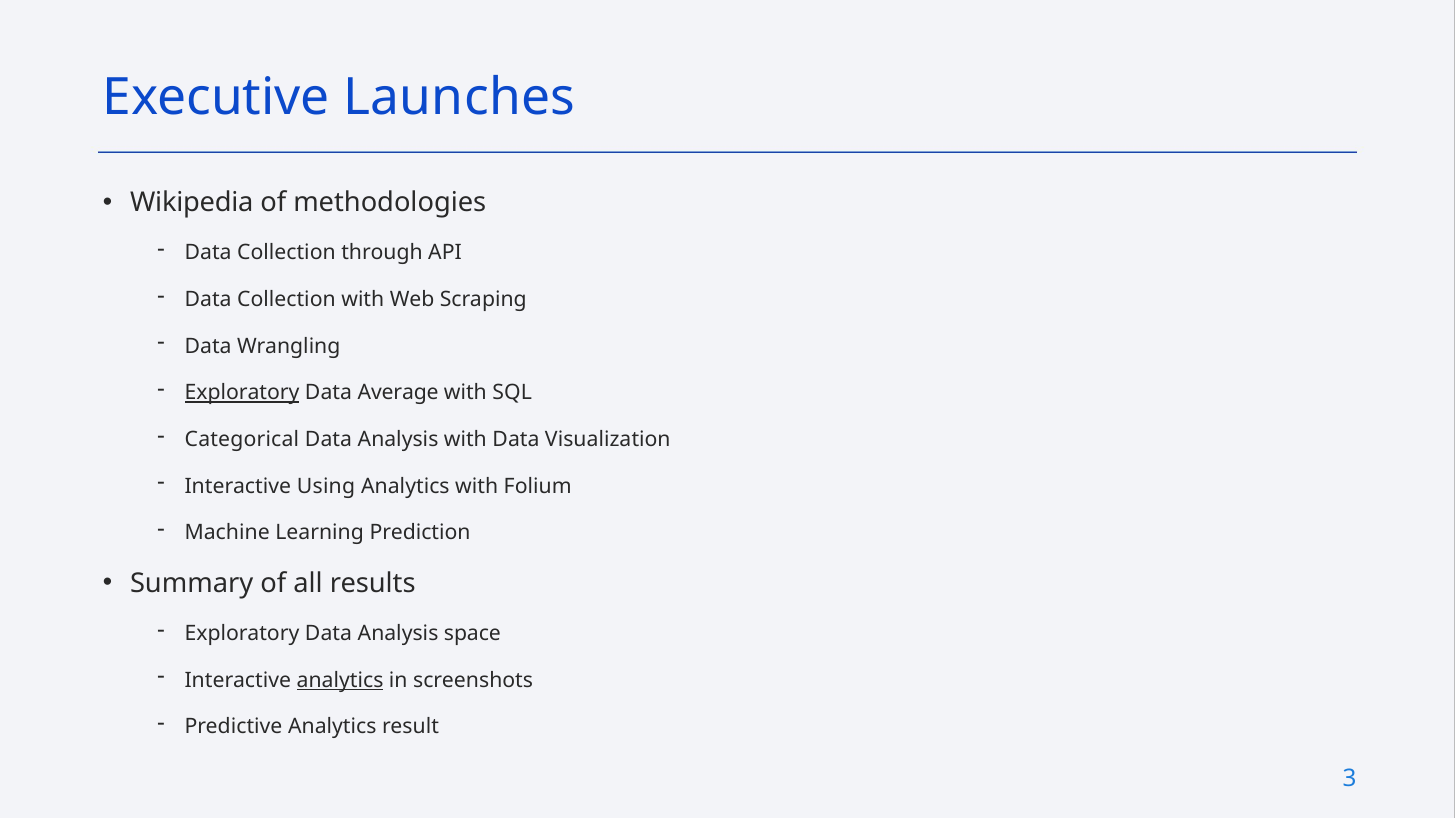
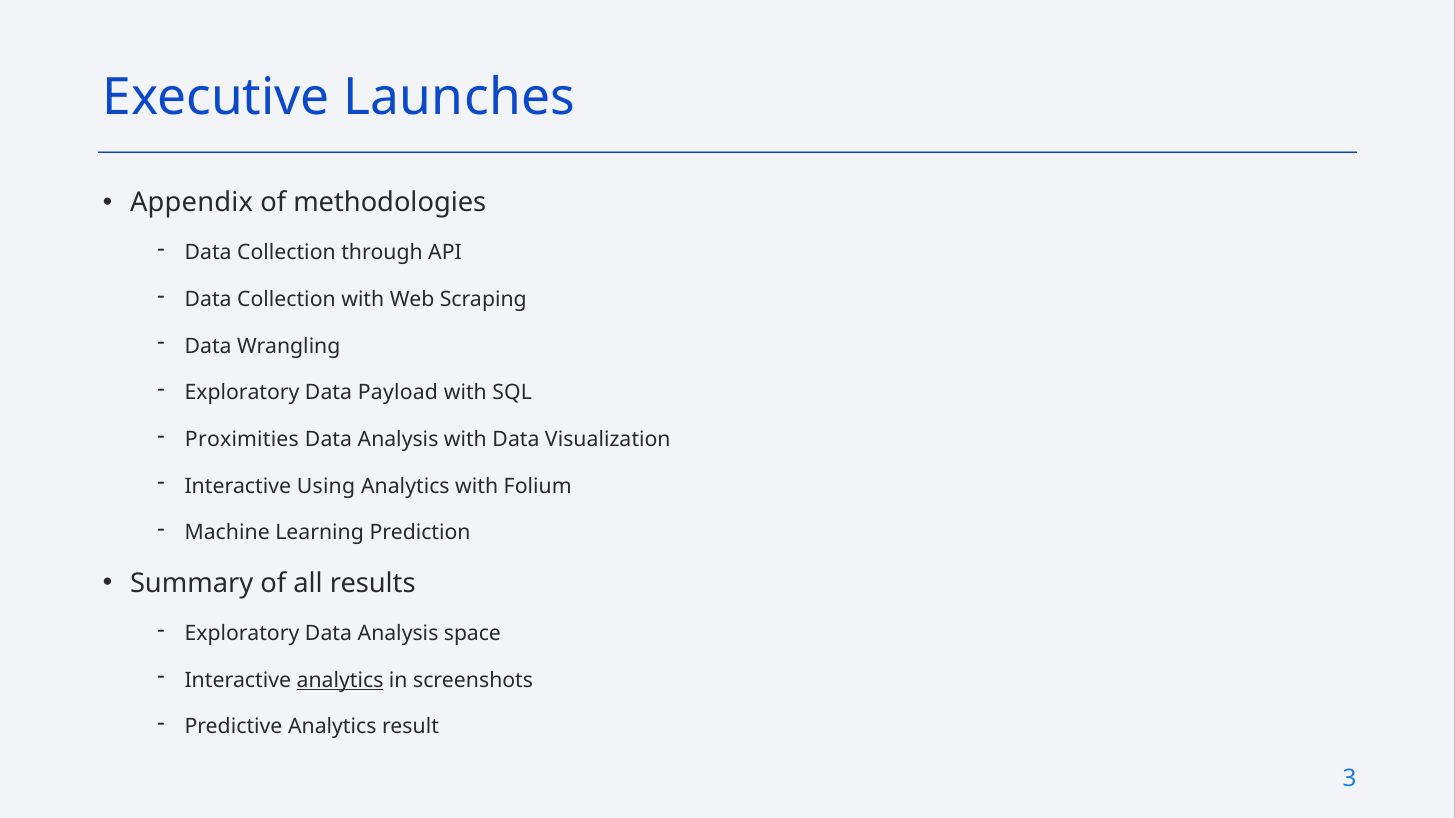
Wikipedia: Wikipedia -> Appendix
Exploratory at (242, 393) underline: present -> none
Average: Average -> Payload
Categorical: Categorical -> Proximities
